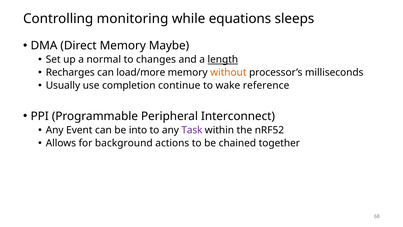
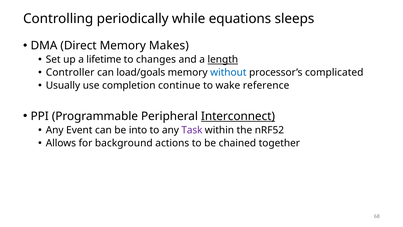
monitoring: monitoring -> periodically
Maybe: Maybe -> Makes
normal: normal -> lifetime
Recharges: Recharges -> Controller
load/more: load/more -> load/goals
without colour: orange -> blue
milliseconds: milliseconds -> complicated
Interconnect underline: none -> present
